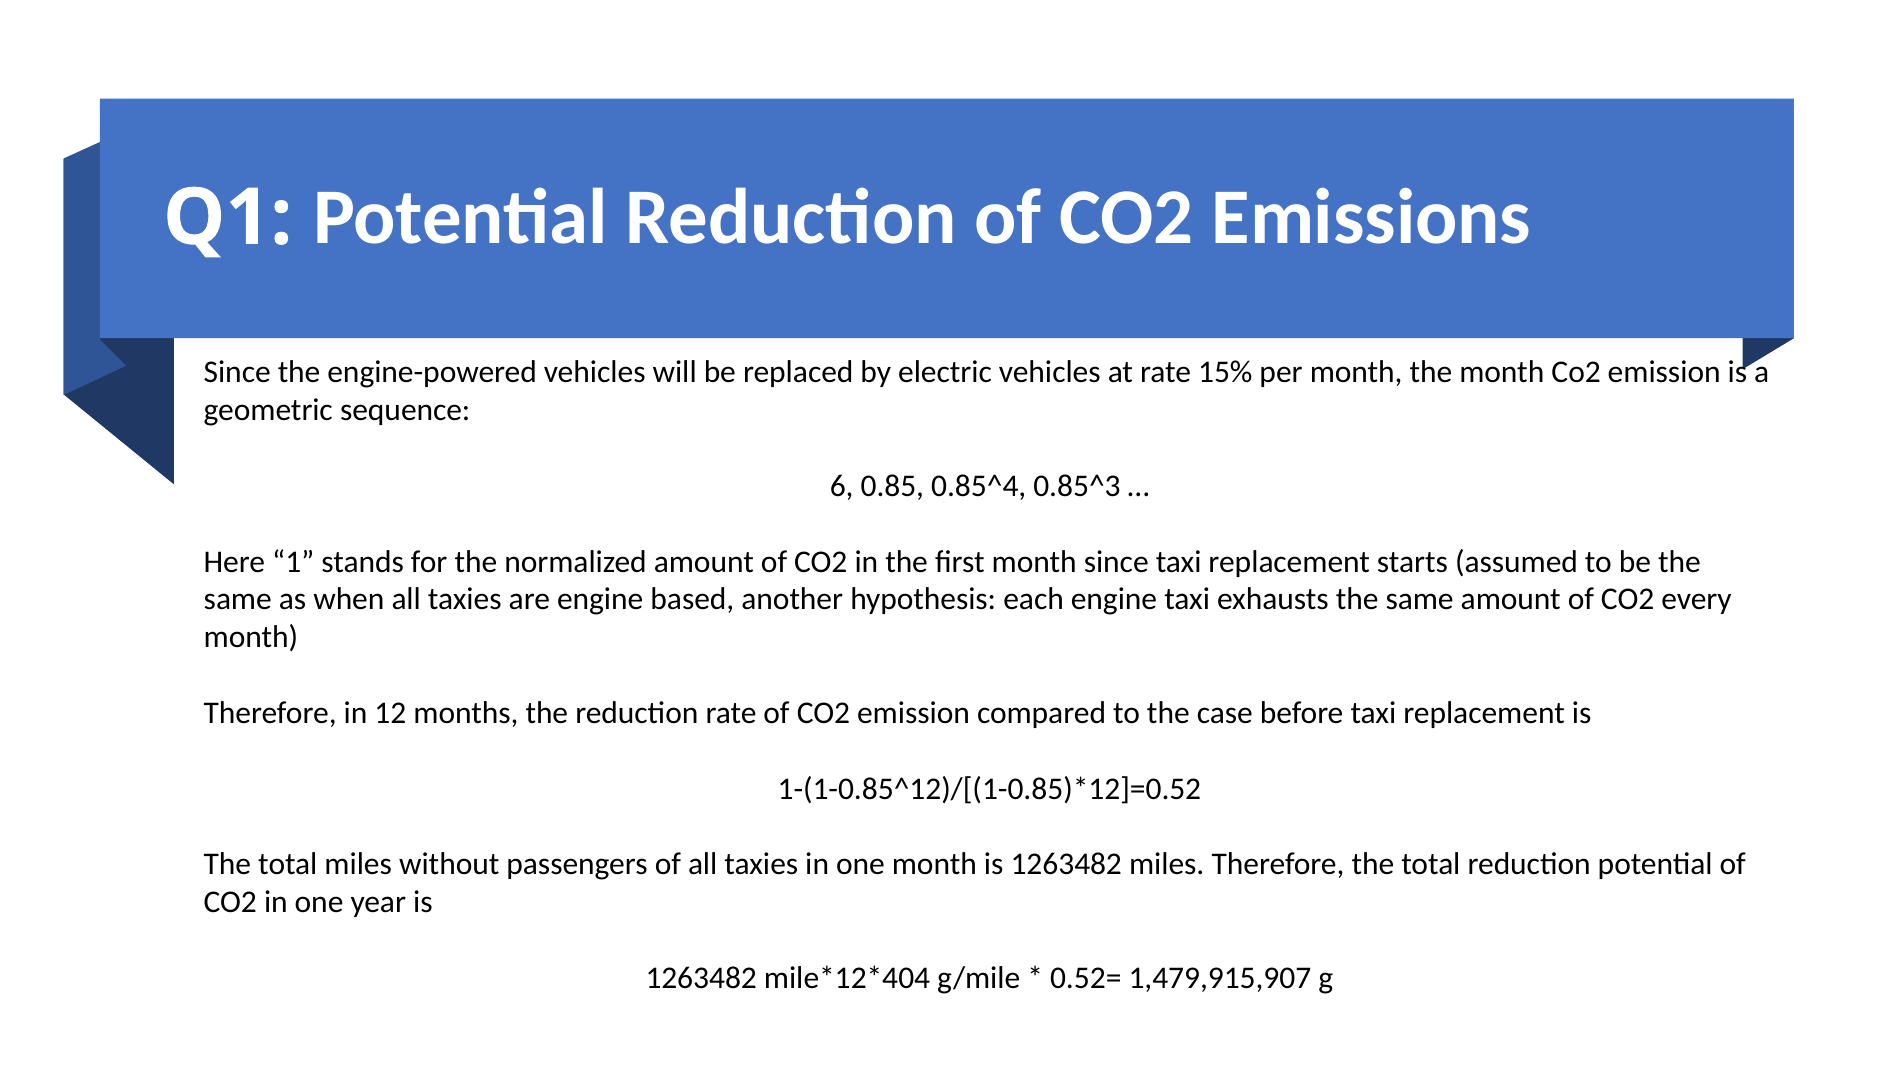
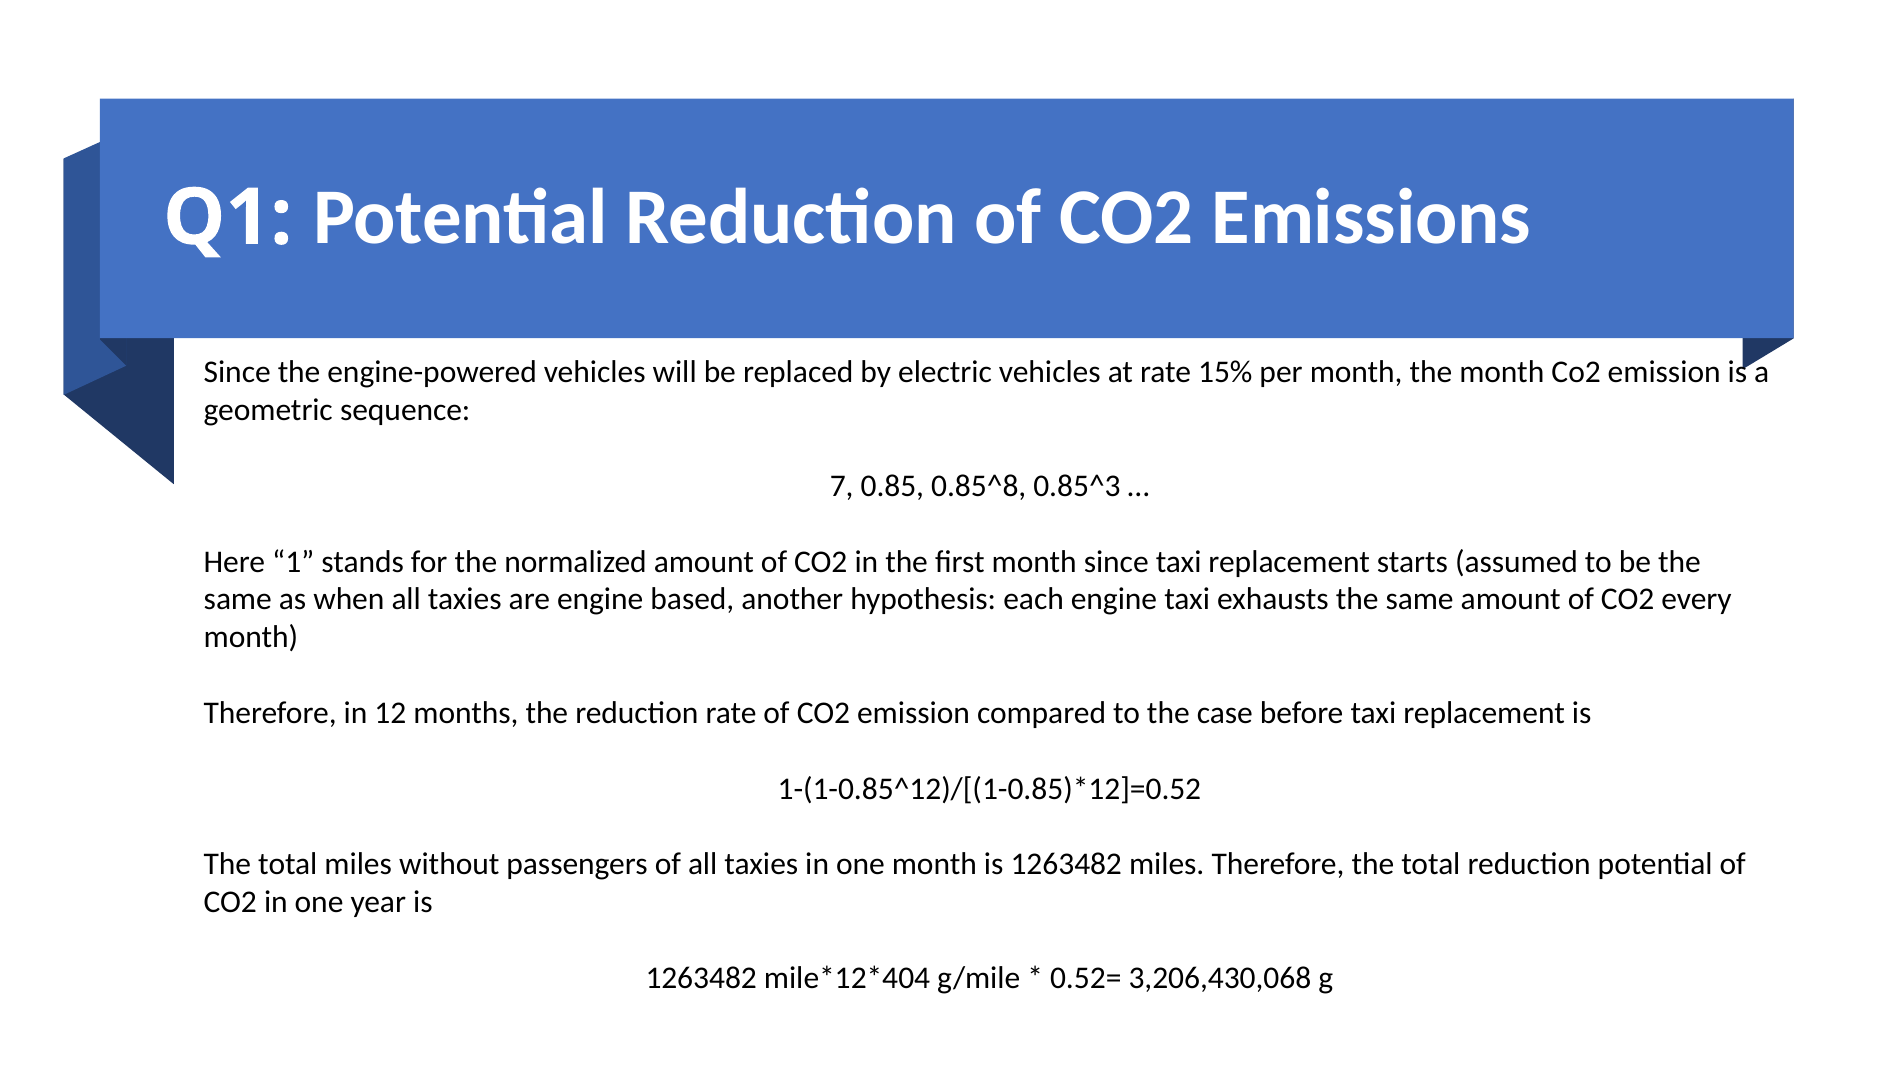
6: 6 -> 7
0.85^4: 0.85^4 -> 0.85^8
1,479,915,907: 1,479,915,907 -> 3,206,430,068
